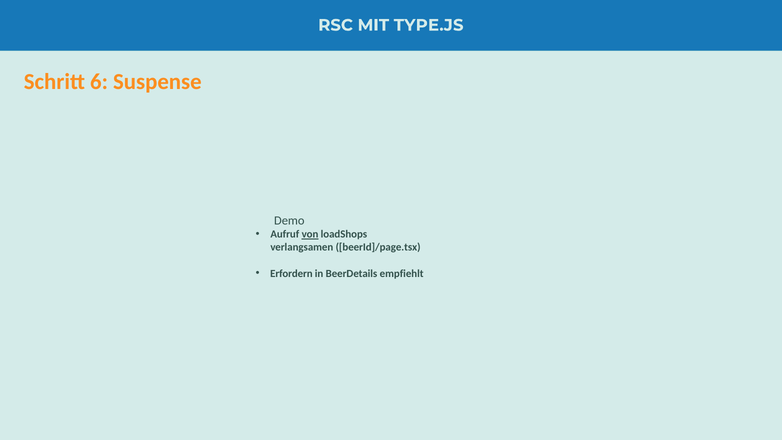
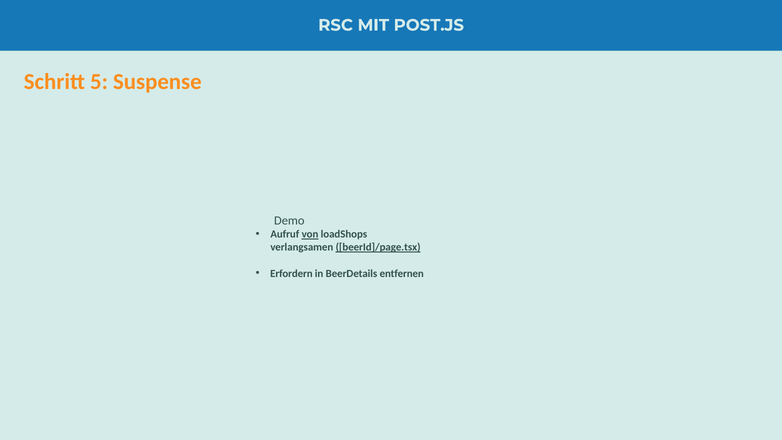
TYPE.JS: TYPE.JS -> POST.JS
6: 6 -> 5
beerId]/page.tsx underline: none -> present
empfiehlt: empfiehlt -> entfernen
